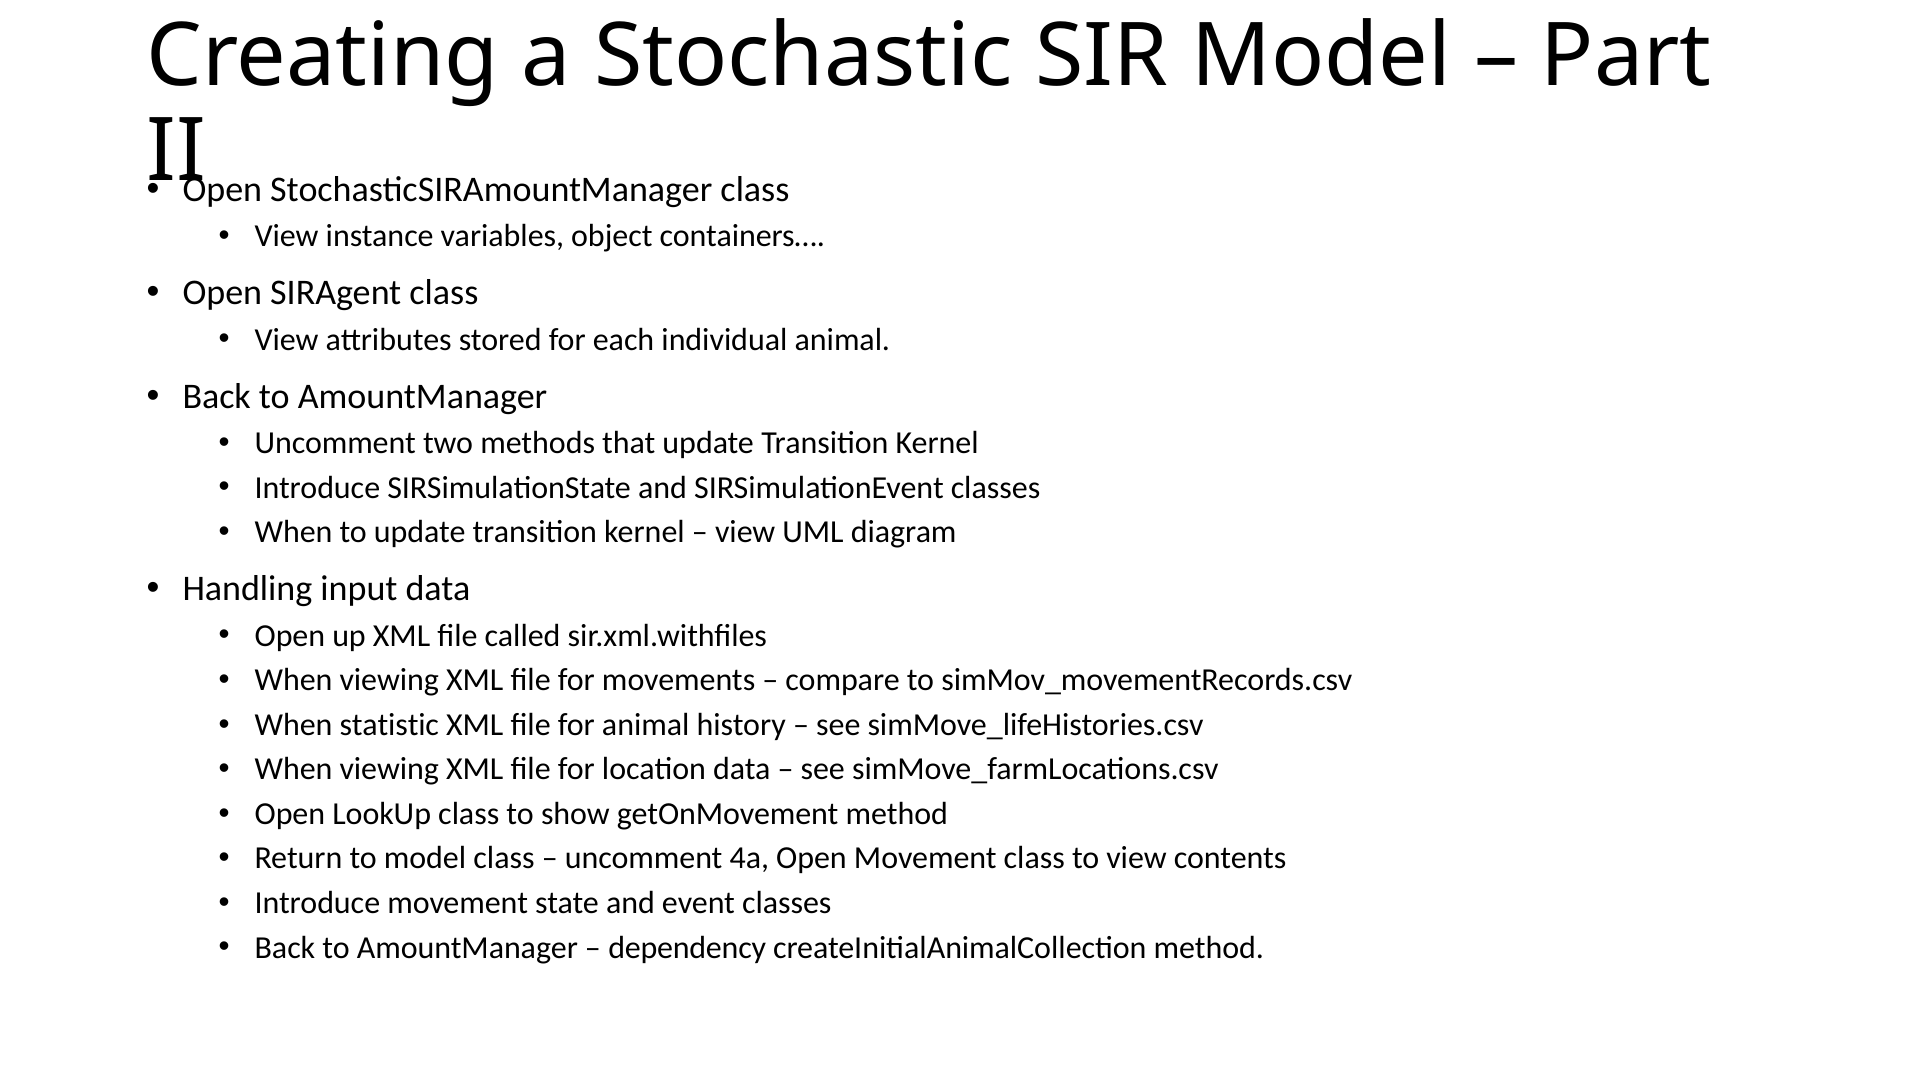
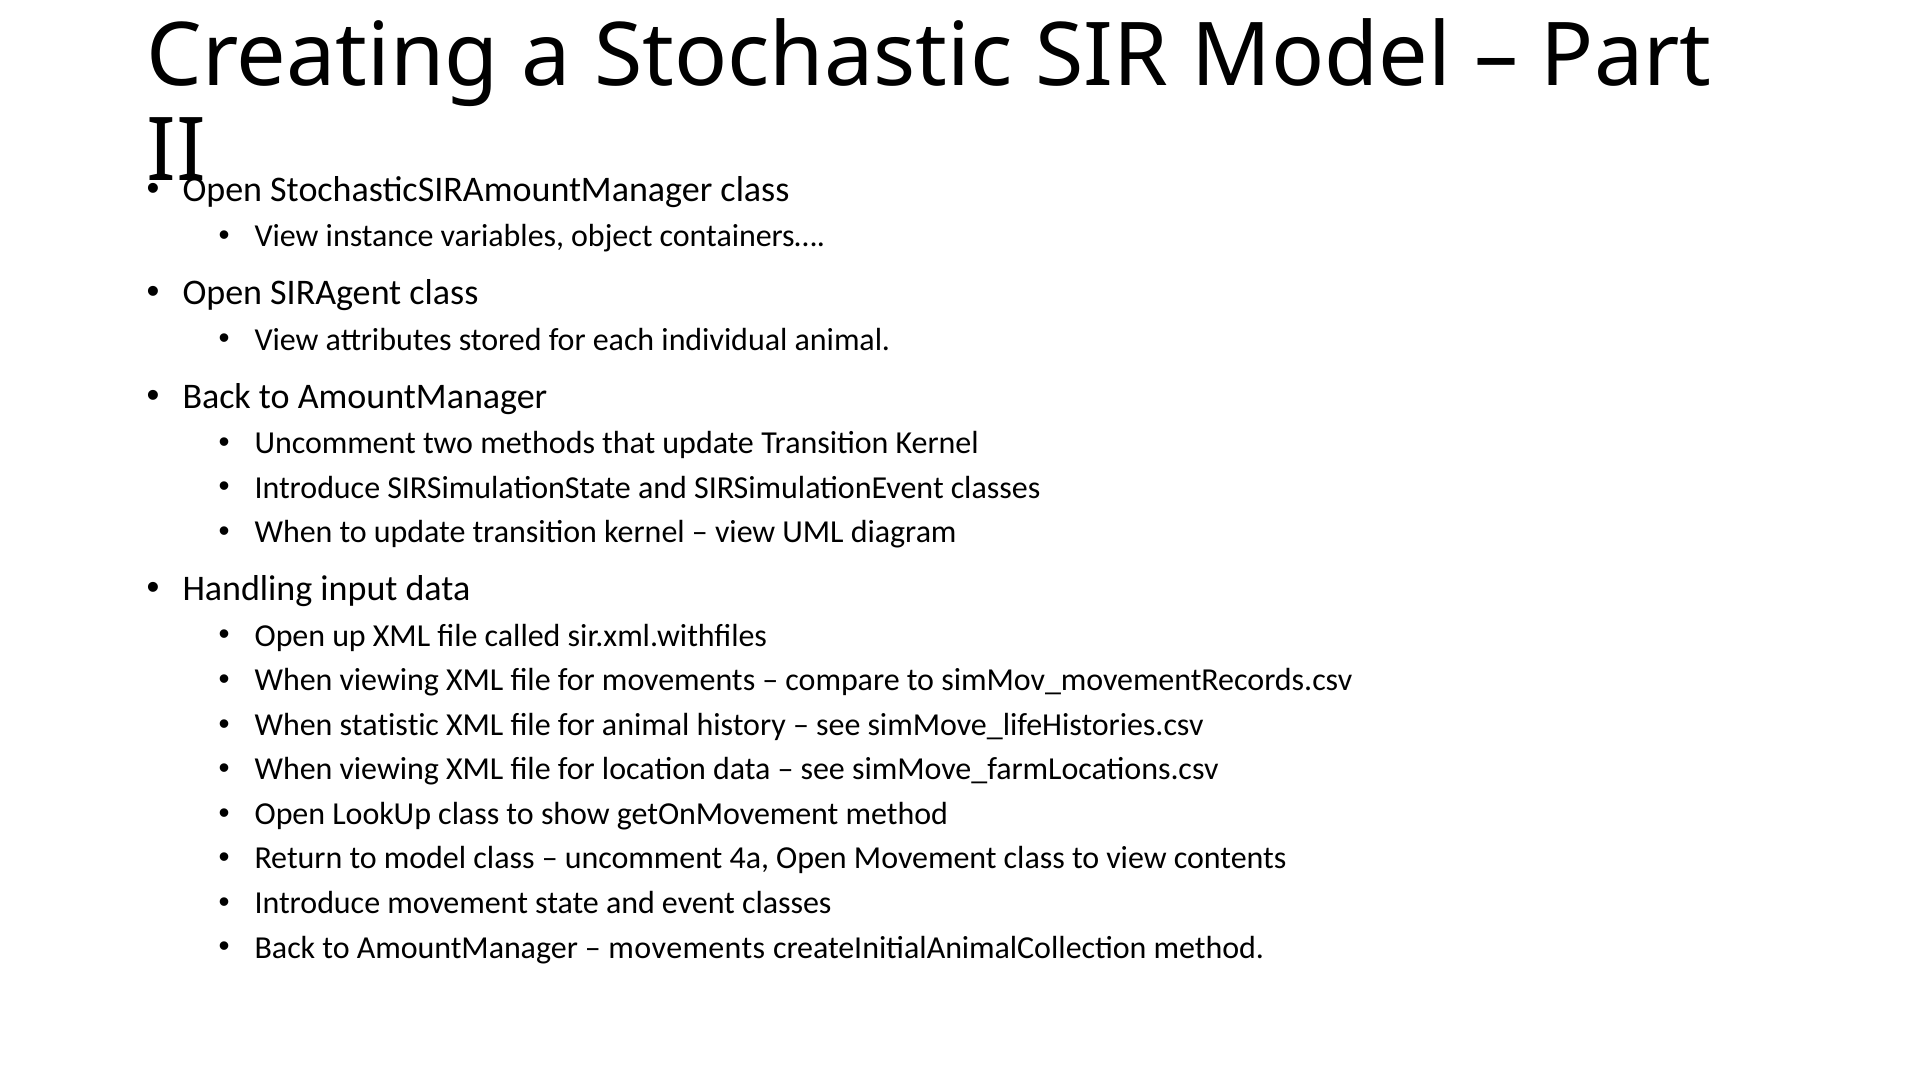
dependency at (687, 948): dependency -> movements
